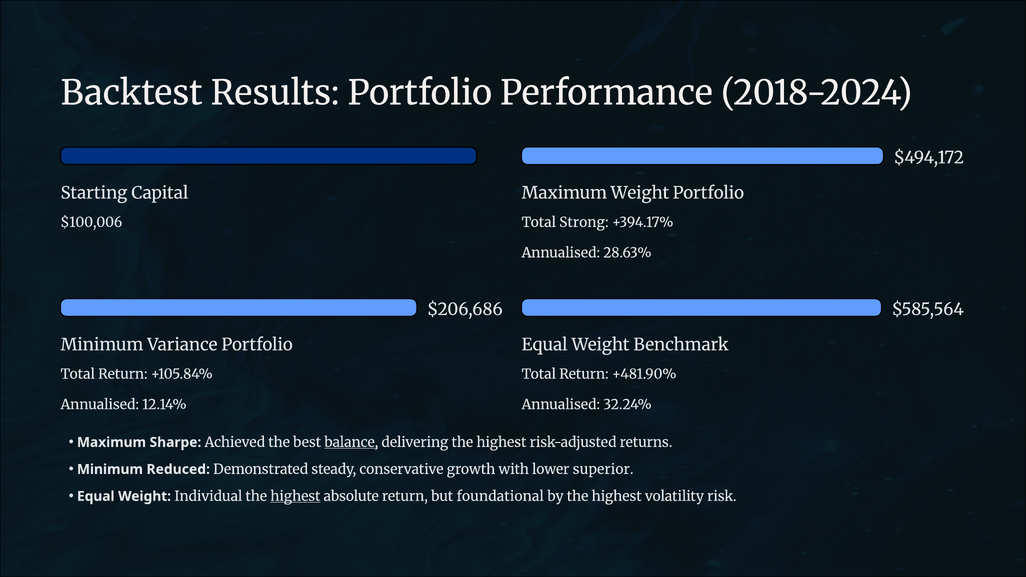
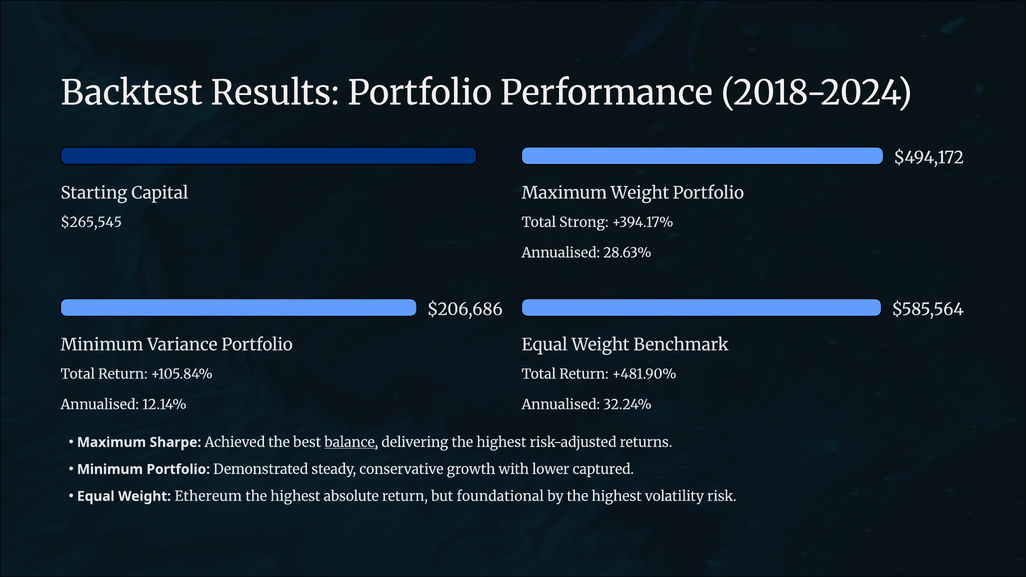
$100,006: $100,006 -> $265,545
Minimum Reduced: Reduced -> Portfolio
superior: superior -> captured
Individual: Individual -> Ethereum
highest at (295, 496) underline: present -> none
